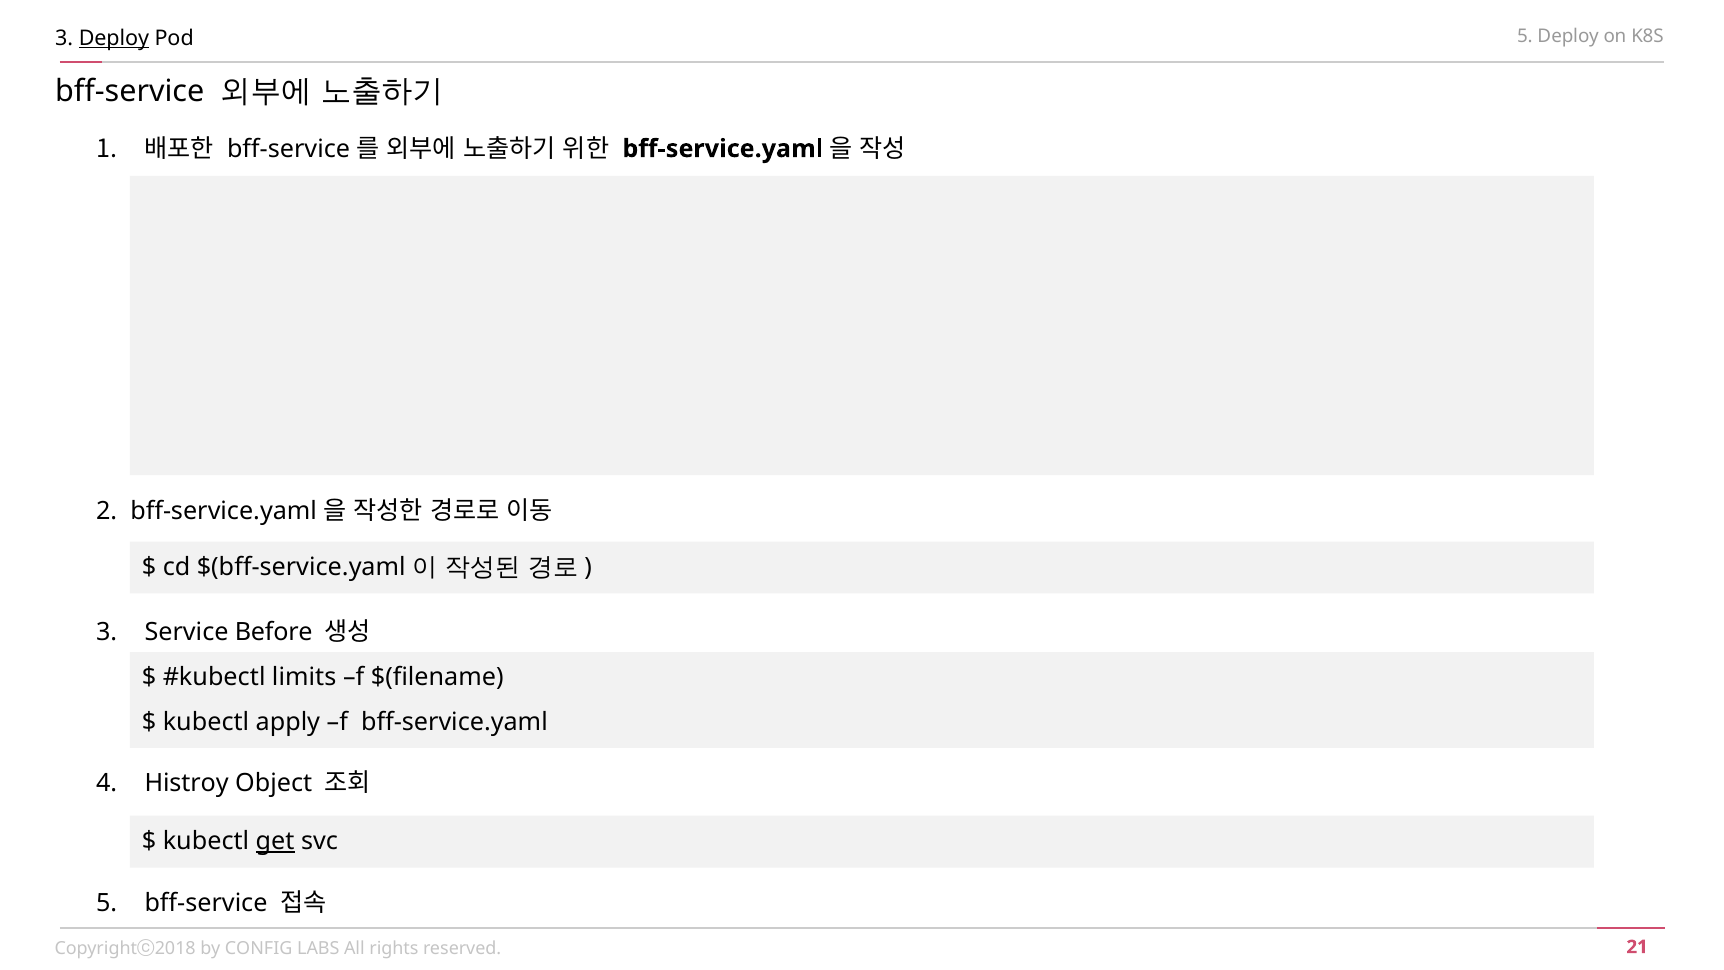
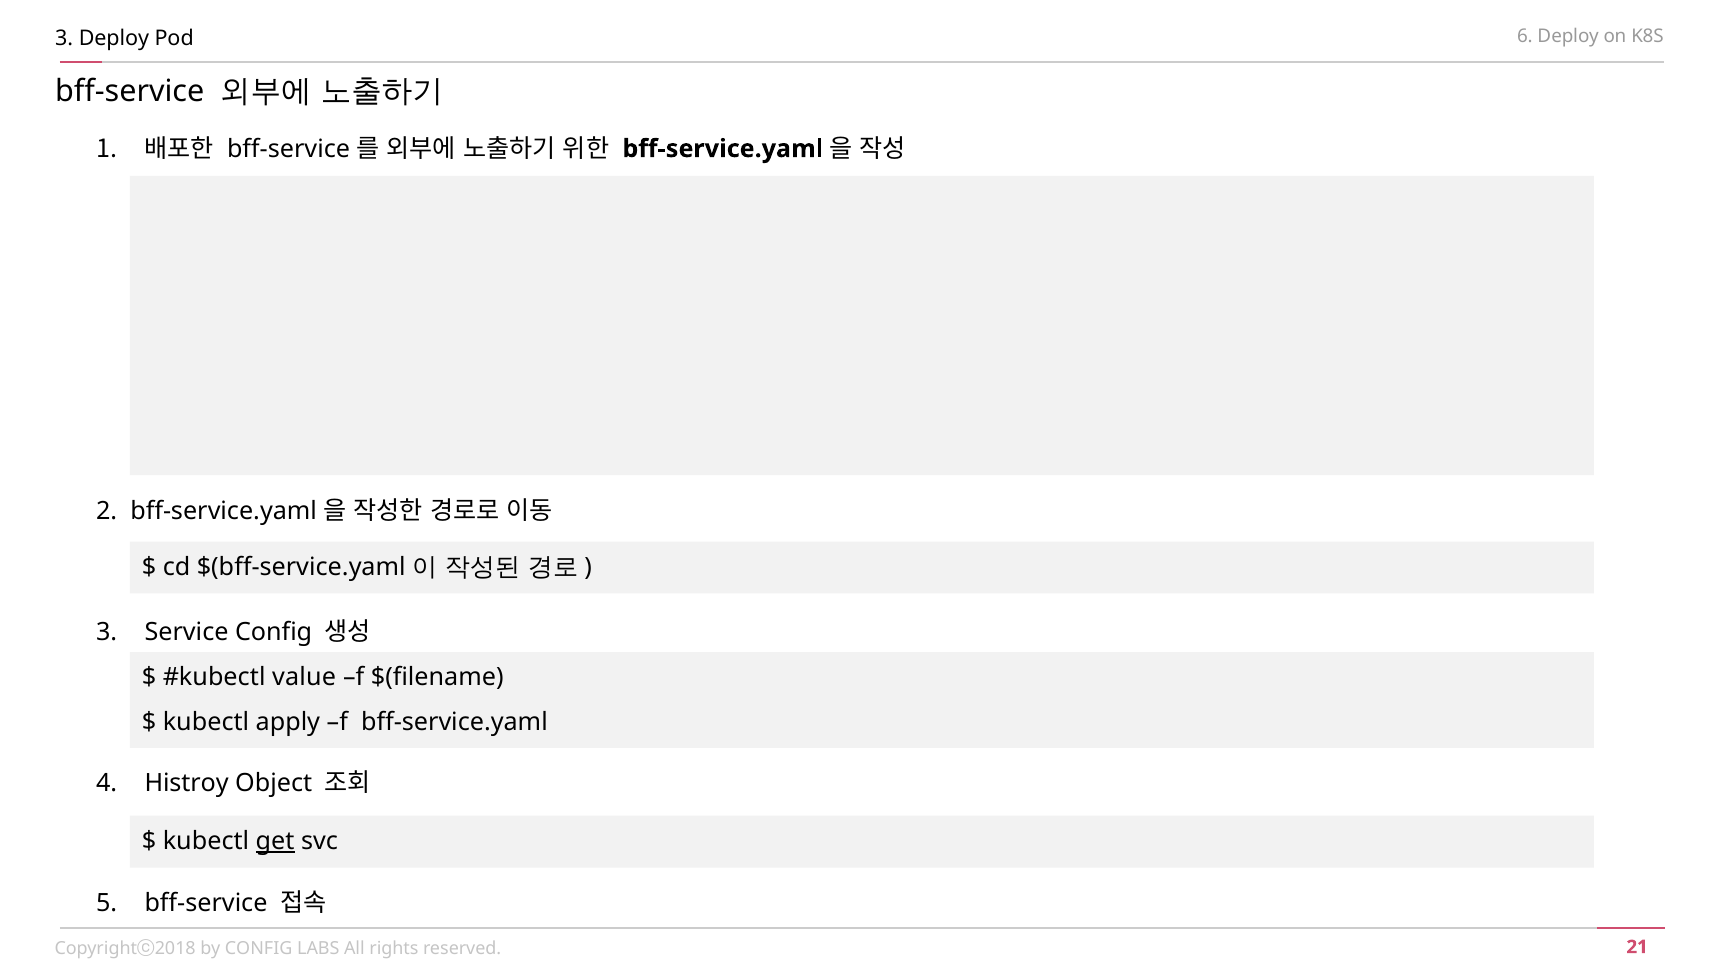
Deploy at (114, 38) underline: present -> none
Pod 5: 5 -> 6
Service Before: Before -> Config
limits: limits -> value
